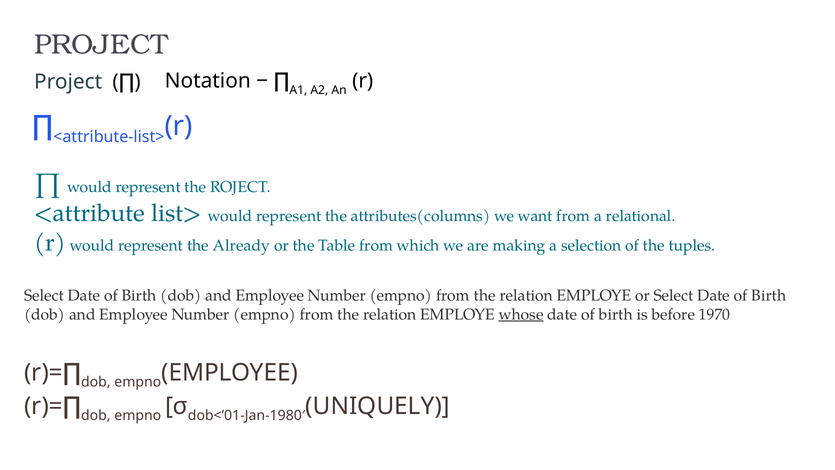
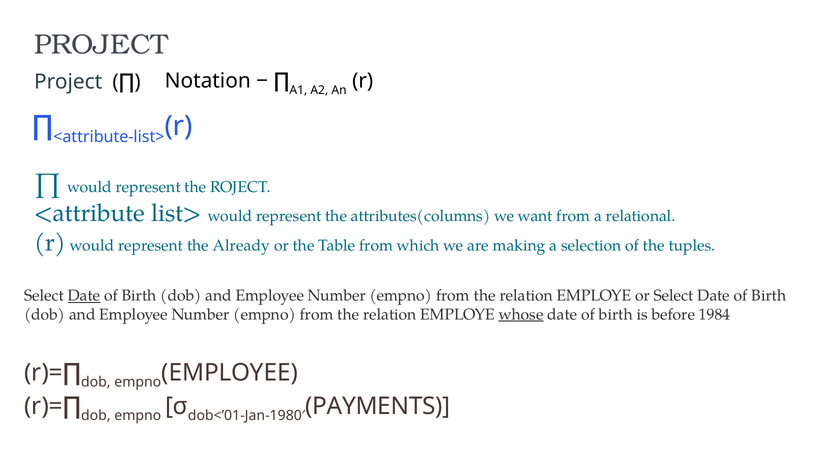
Date at (84, 295) underline: none -> present
1970: 1970 -> 1984
UNIQUELY: UNIQUELY -> PAYMENTS
